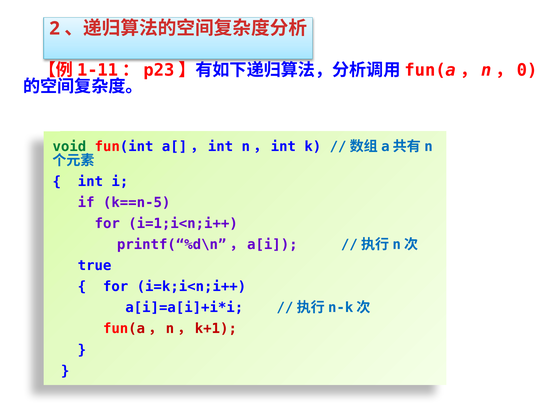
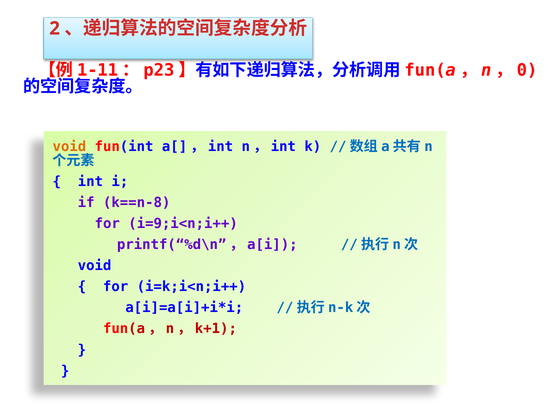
void at (69, 147) colour: green -> orange
k==n-5: k==n-5 -> k==n-8
i=1;i<n;i++: i=1;i<n;i++ -> i=9;i<n;i++
true at (95, 266): true -> void
